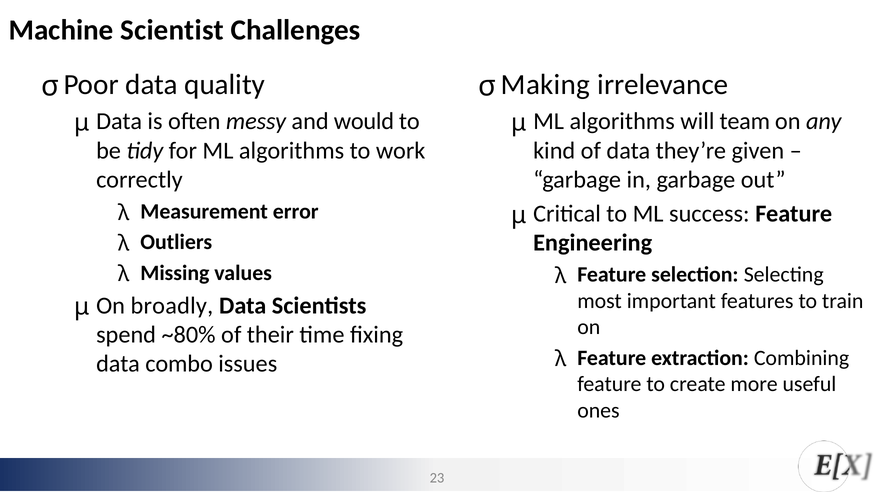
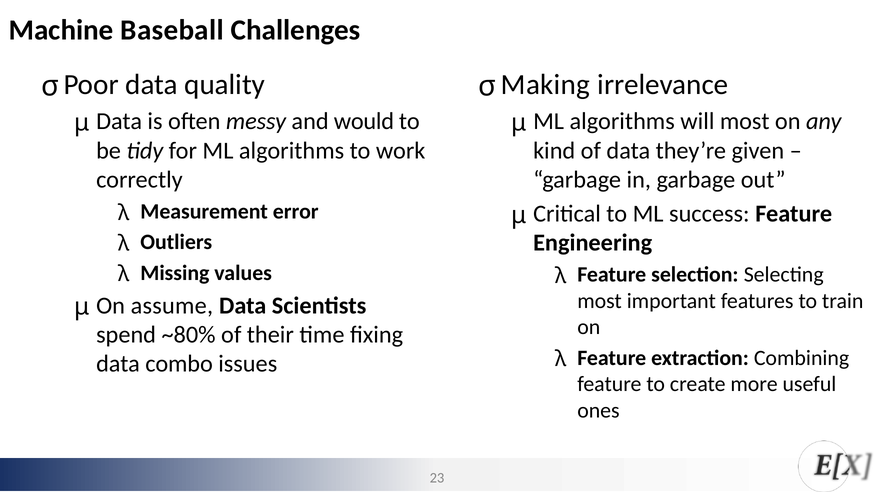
Scientist: Scientist -> Baseball
will team: team -> most
broadly: broadly -> assume
